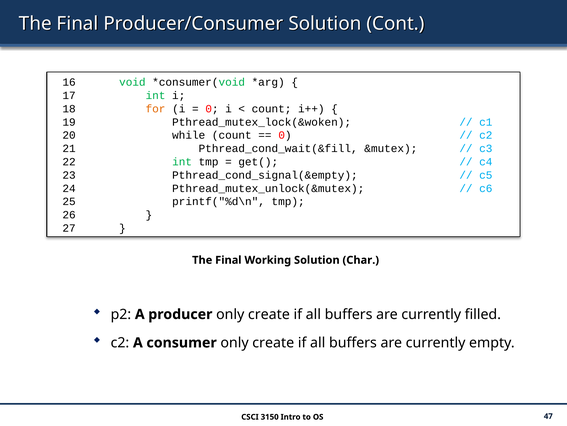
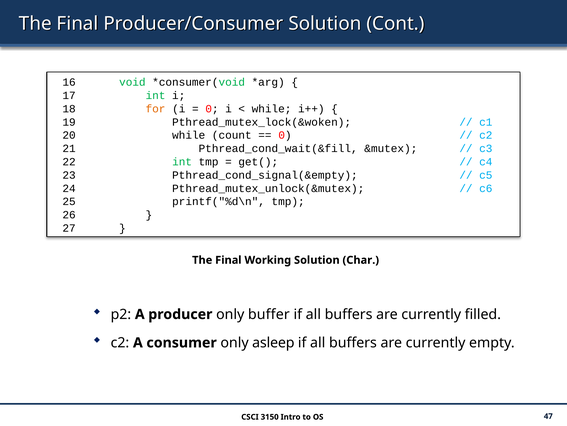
count at (272, 109): count -> while
producer only create: create -> buffer
consumer only create: create -> asleep
